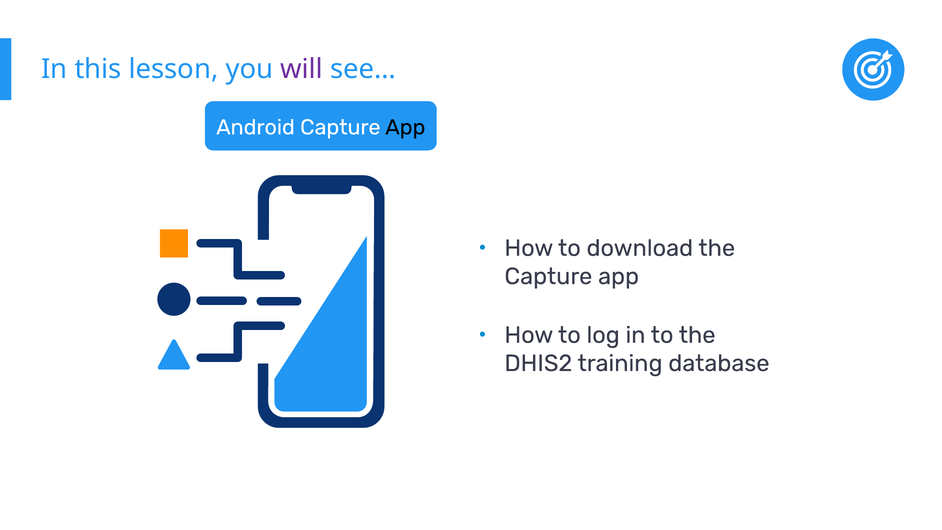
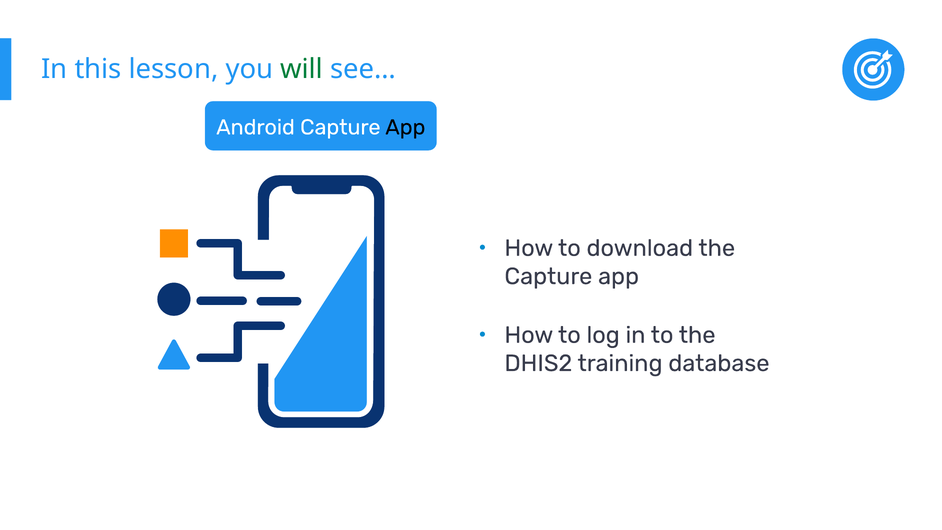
will colour: purple -> green
